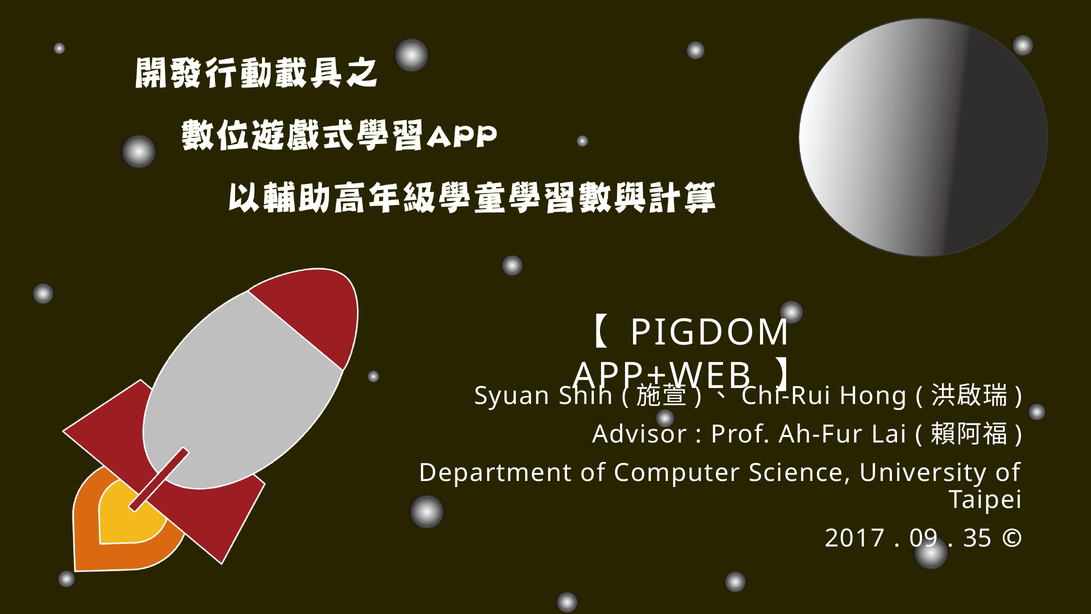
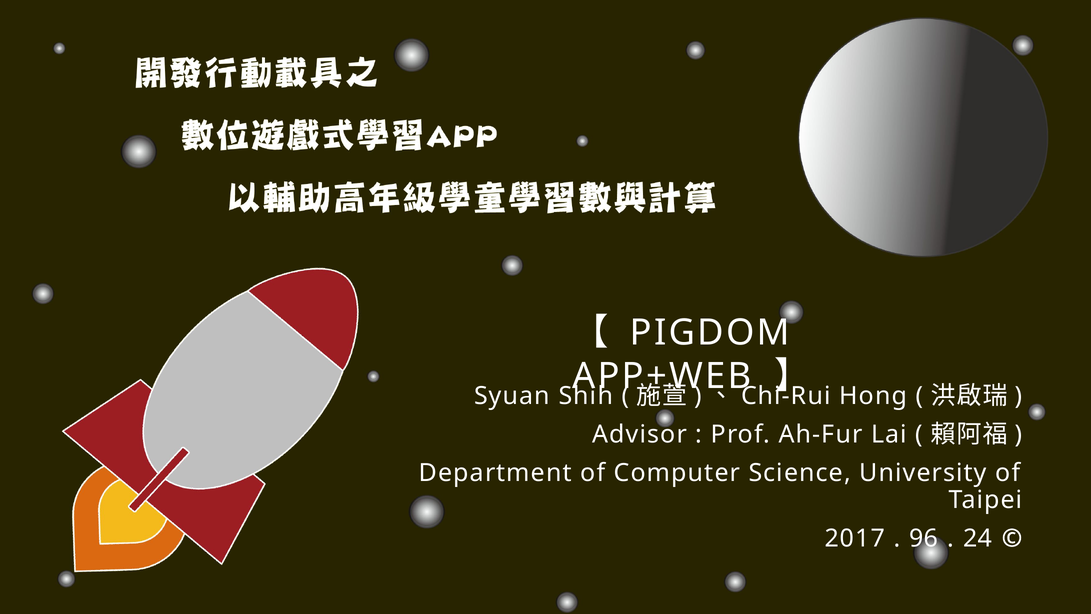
09: 09 -> 96
35: 35 -> 24
